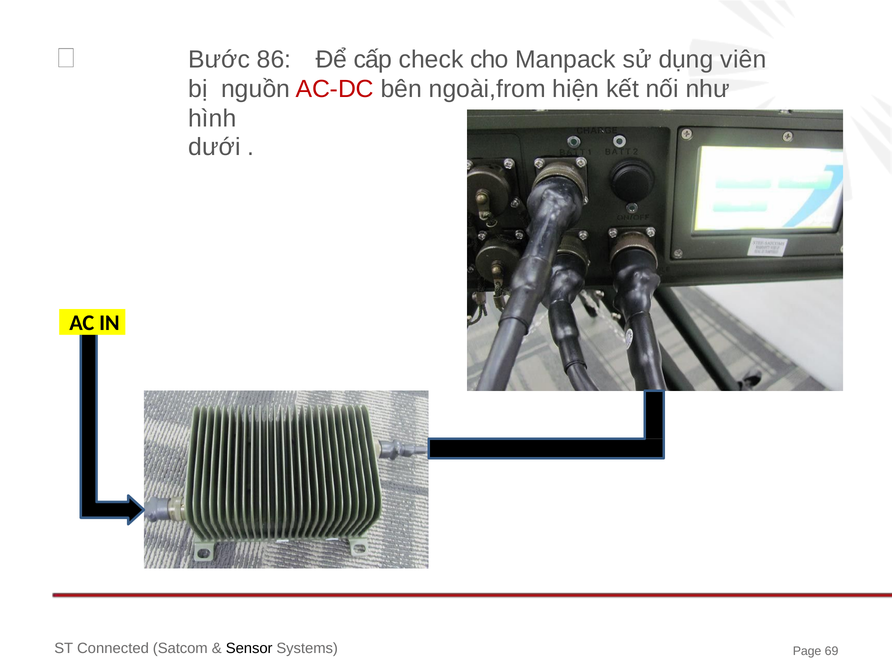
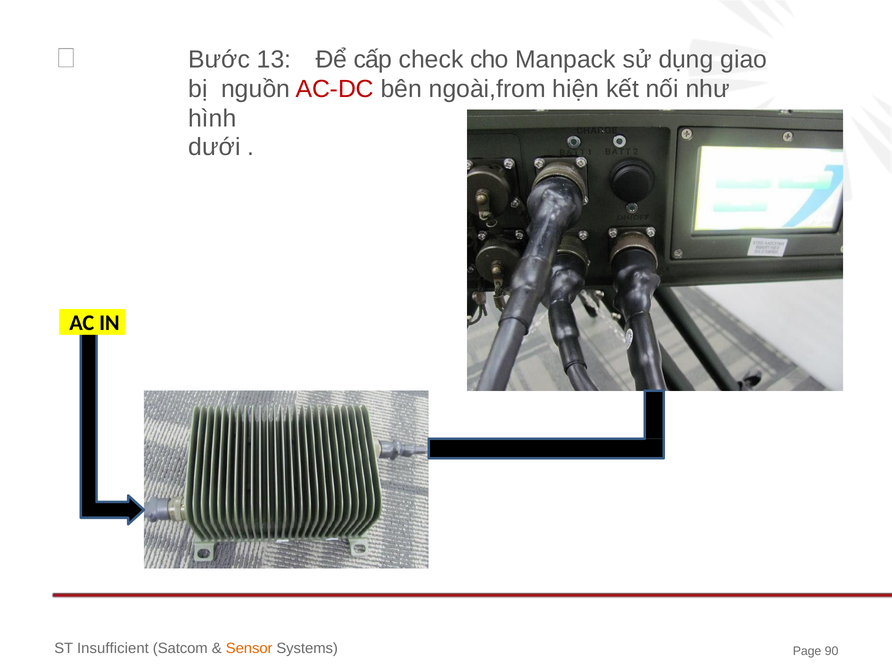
86: 86 -> 13
viên: viên -> giao
Connected: Connected -> Insufficient
Sensor colour: black -> orange
69: 69 -> 90
